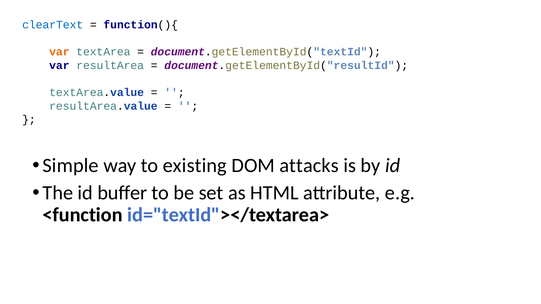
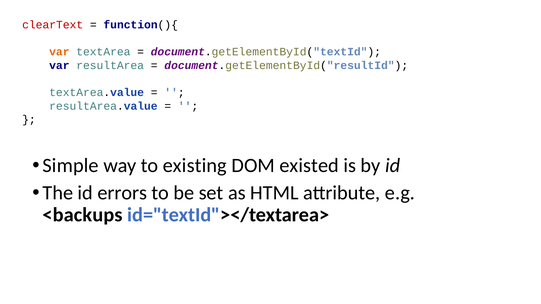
clearText colour: blue -> red
attacks: attacks -> existed
buffer: buffer -> errors
<function: <function -> <backups
